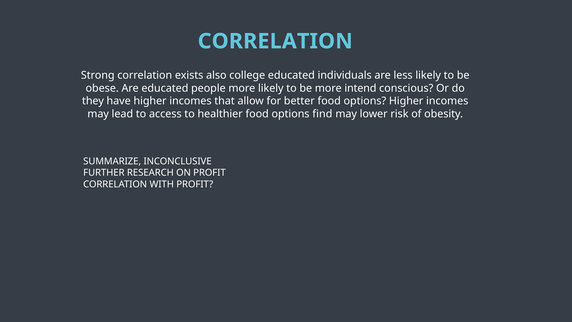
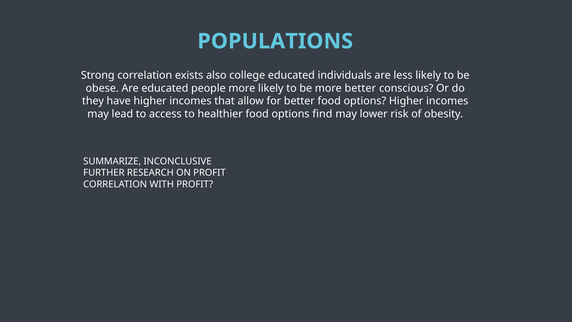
CORRELATION at (275, 41): CORRELATION -> POPULATIONS
more intend: intend -> better
